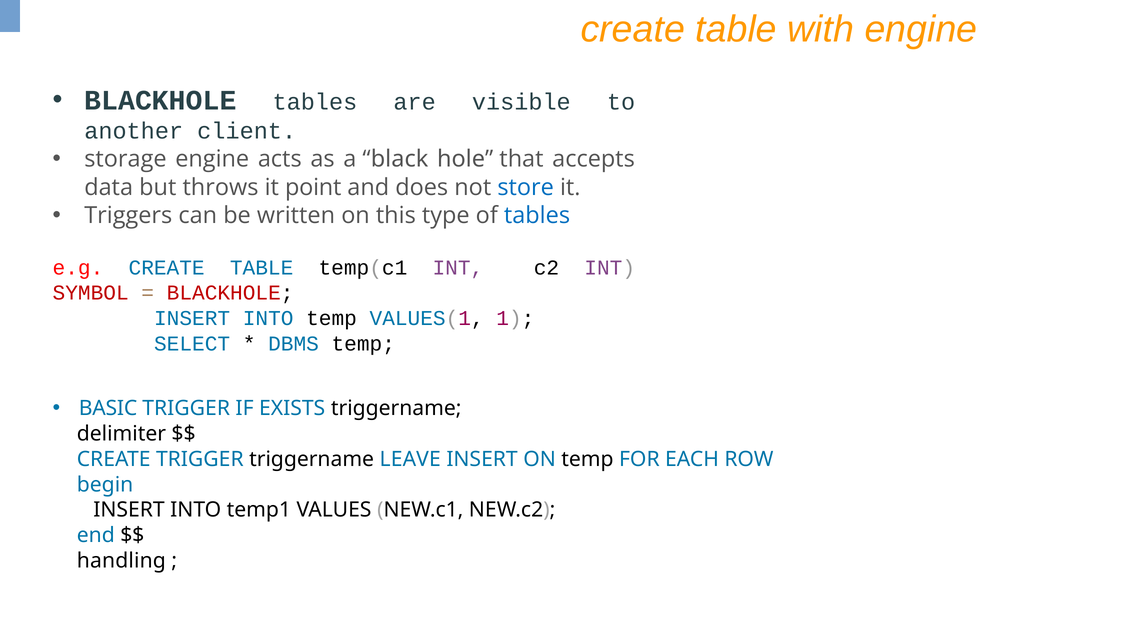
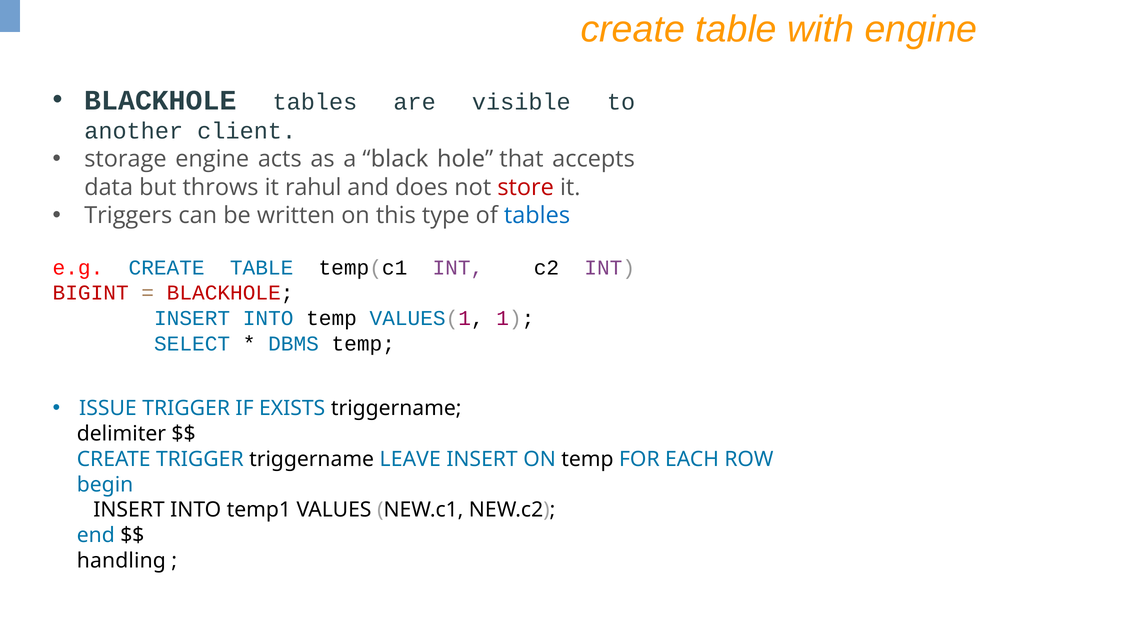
point: point -> rahul
store colour: blue -> red
SYMBOL: SYMBOL -> BIGINT
BASIC: BASIC -> ISSUE
